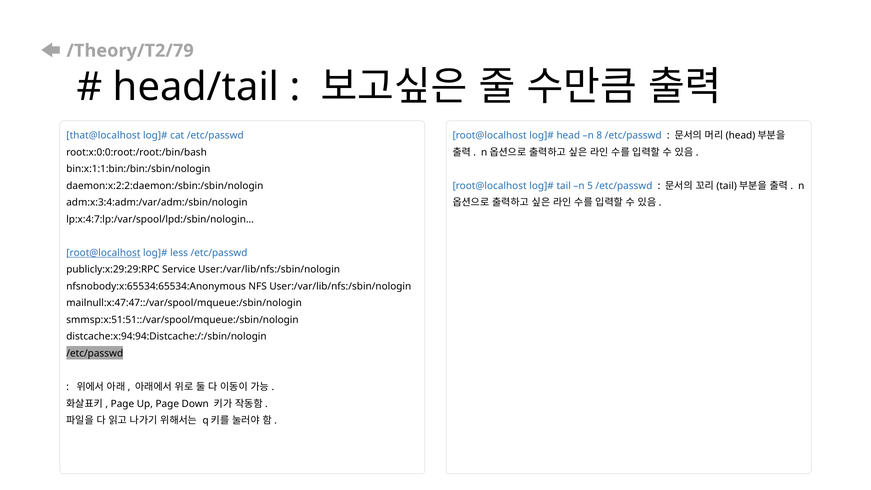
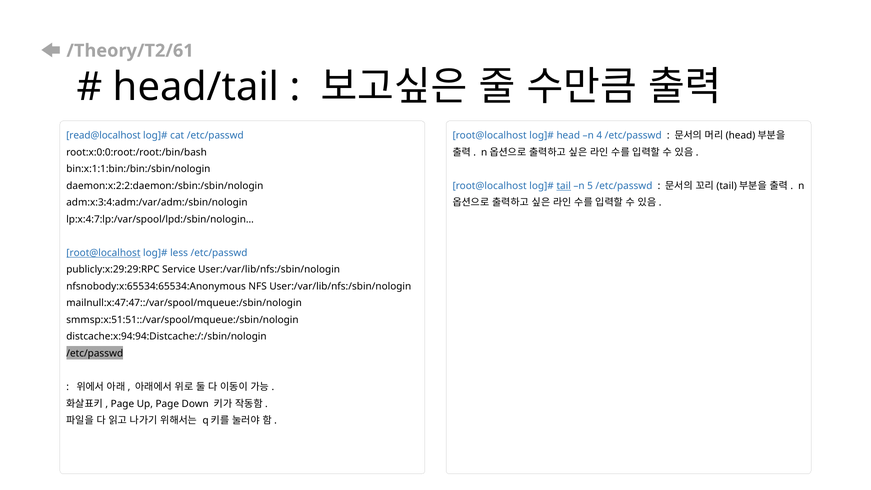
/Theory/T2/79: /Theory/T2/79 -> /Theory/T2/61
that@localhost: that@localhost -> read@localhost
8: 8 -> 4
tail underline: none -> present
